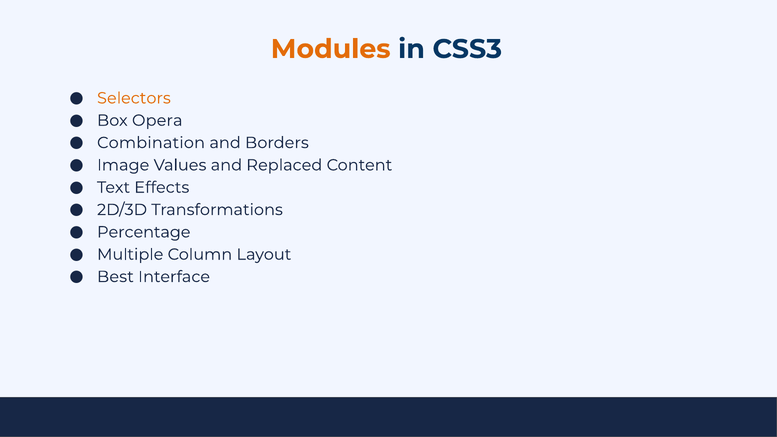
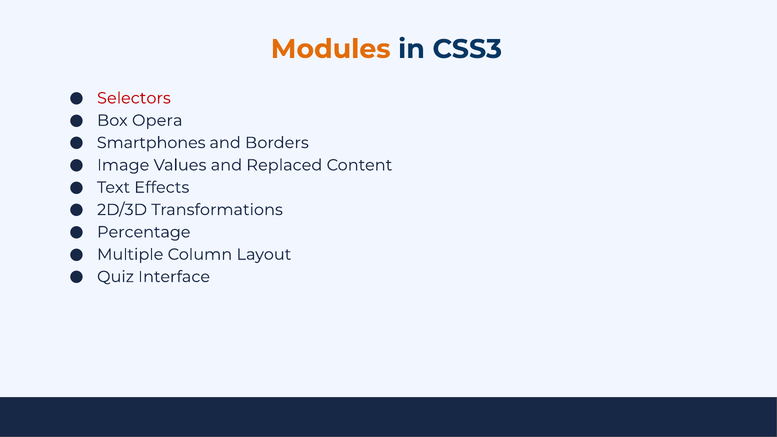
Selectors colour: orange -> red
Combination: Combination -> Smartphones
Best: Best -> Quiz
